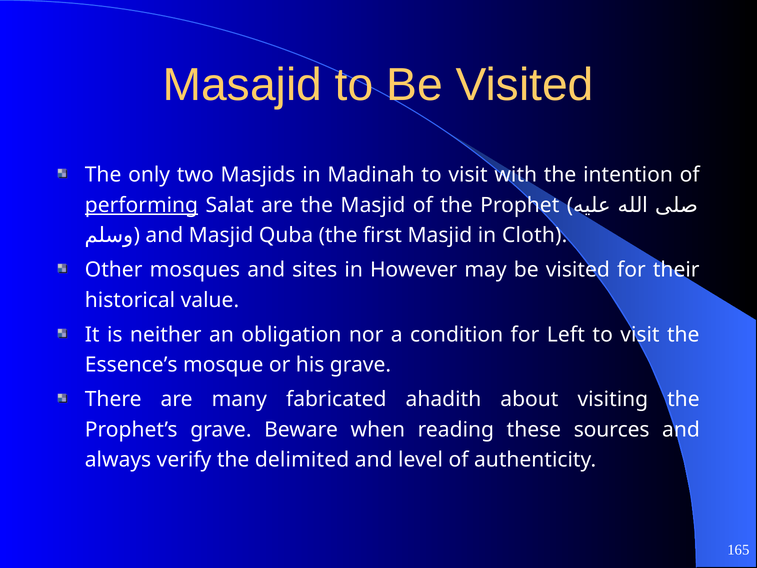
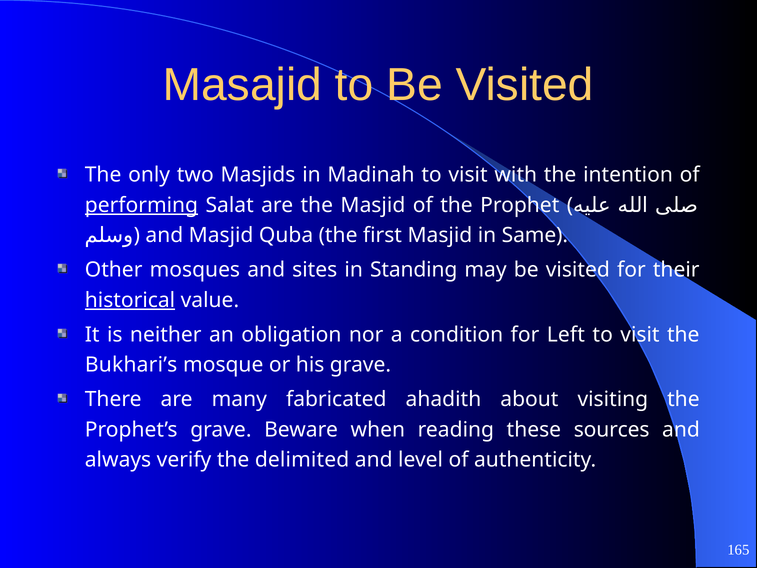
Cloth: Cloth -> Same
However: However -> Standing
historical underline: none -> present
Essence’s: Essence’s -> Bukhari’s
